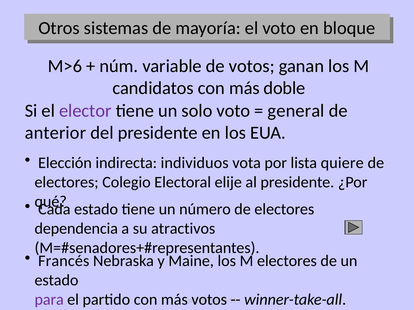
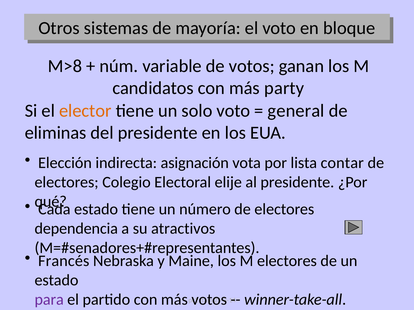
M>6: M>6 -> M>8
doble: doble -> party
elector colour: purple -> orange
anterior: anterior -> eliminas
individuos: individuos -> asignación
quiere: quiere -> contar
